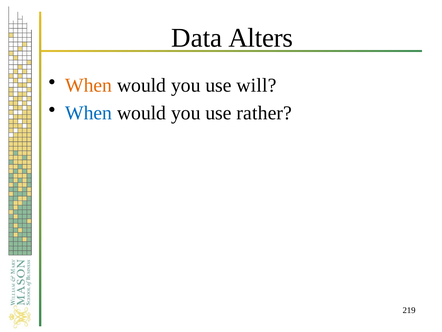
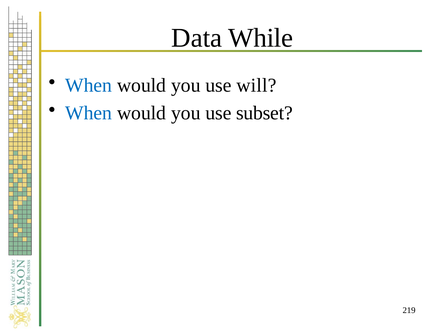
Alters: Alters -> While
When at (89, 85) colour: orange -> blue
rather: rather -> subset
